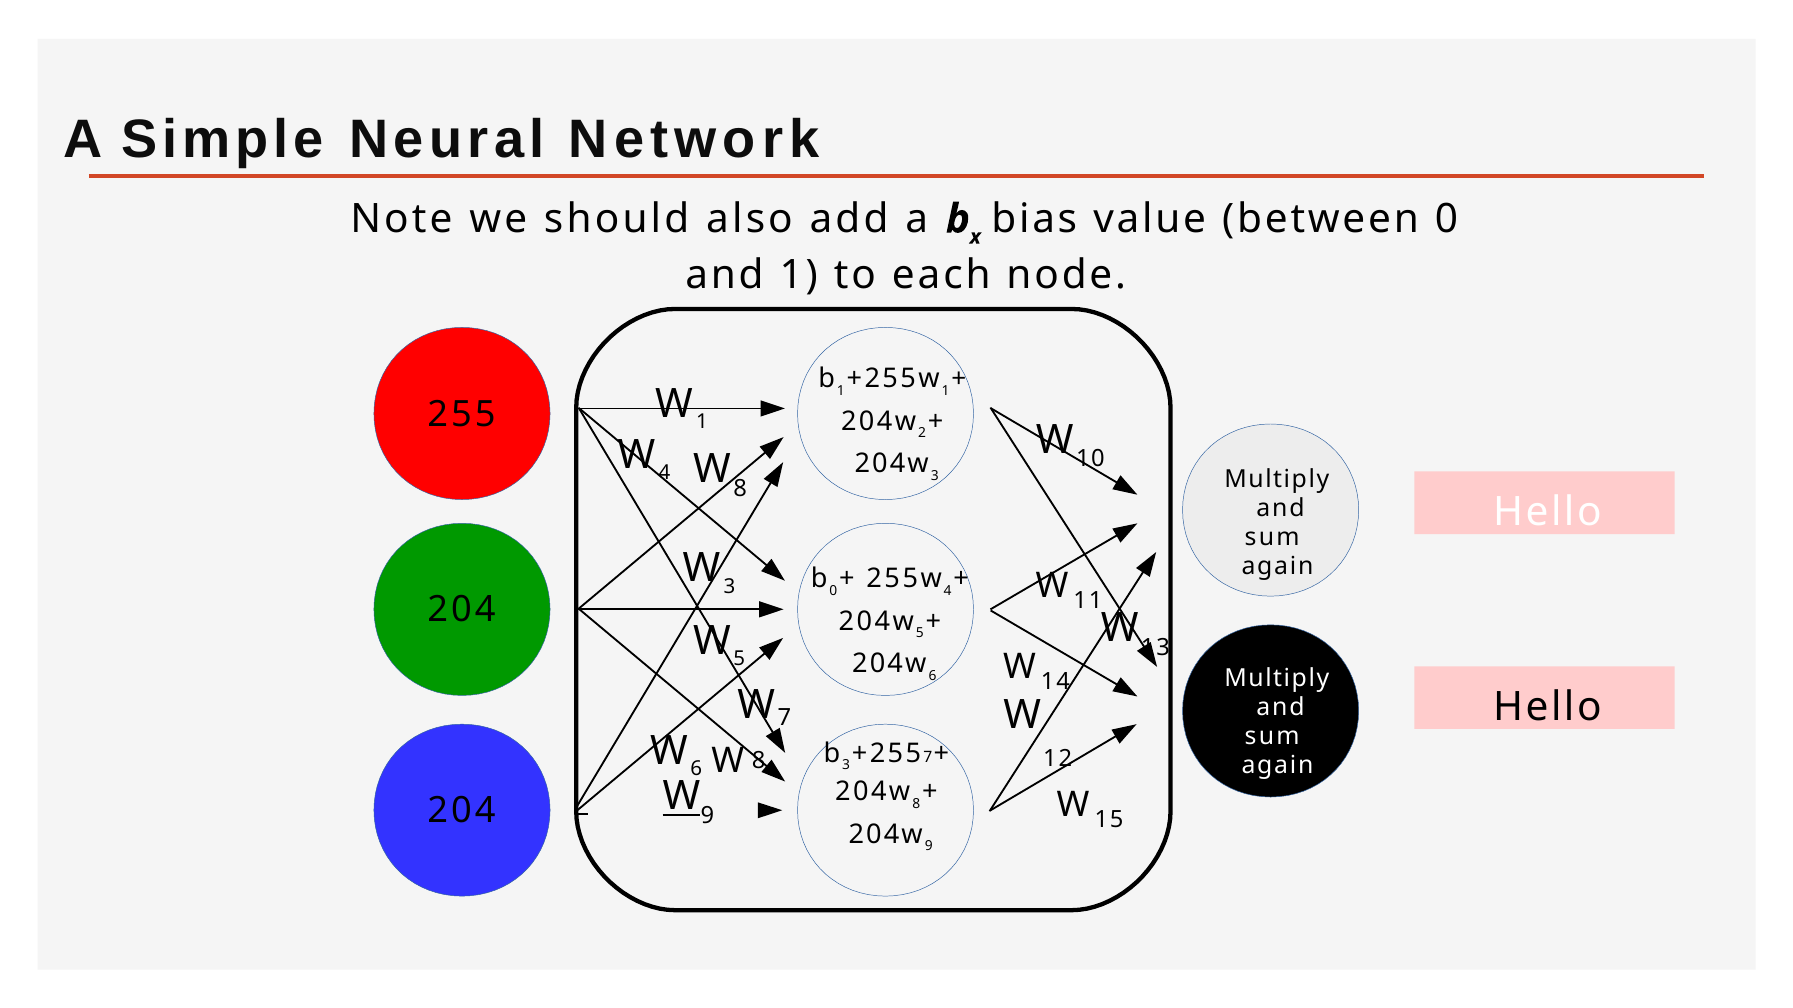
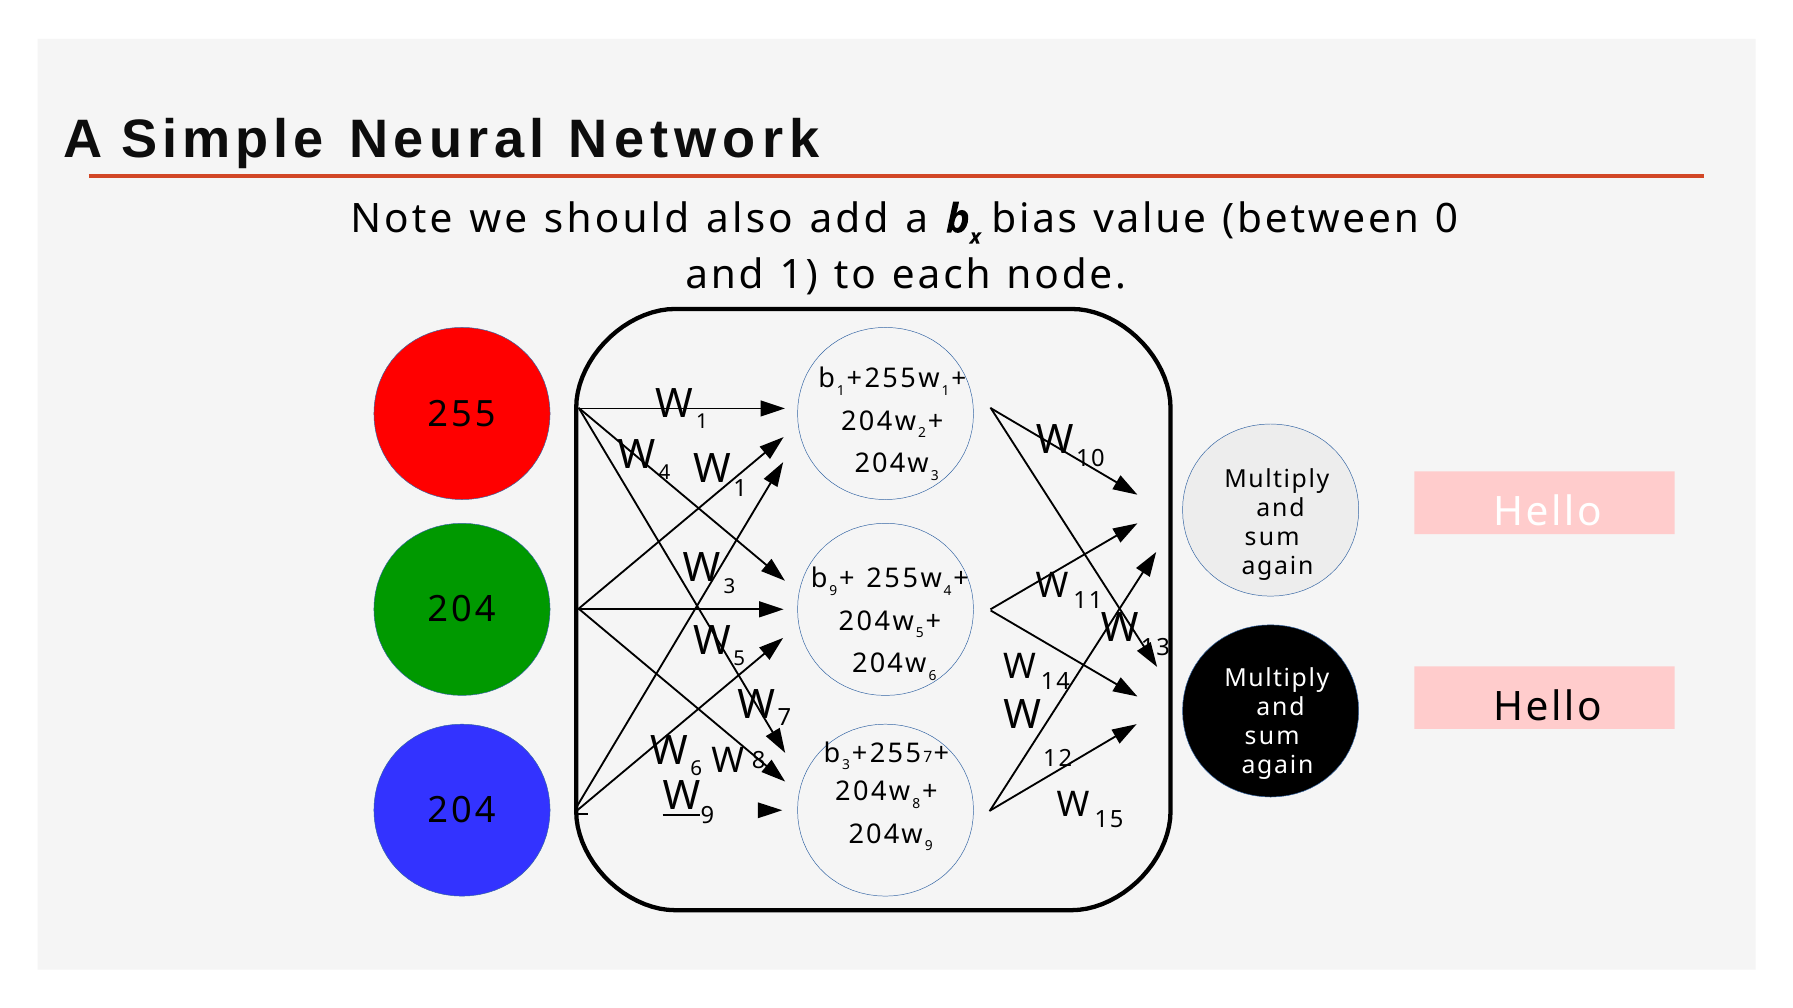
8 at (740, 489): 8 -> 1
0 at (833, 591): 0 -> 9
